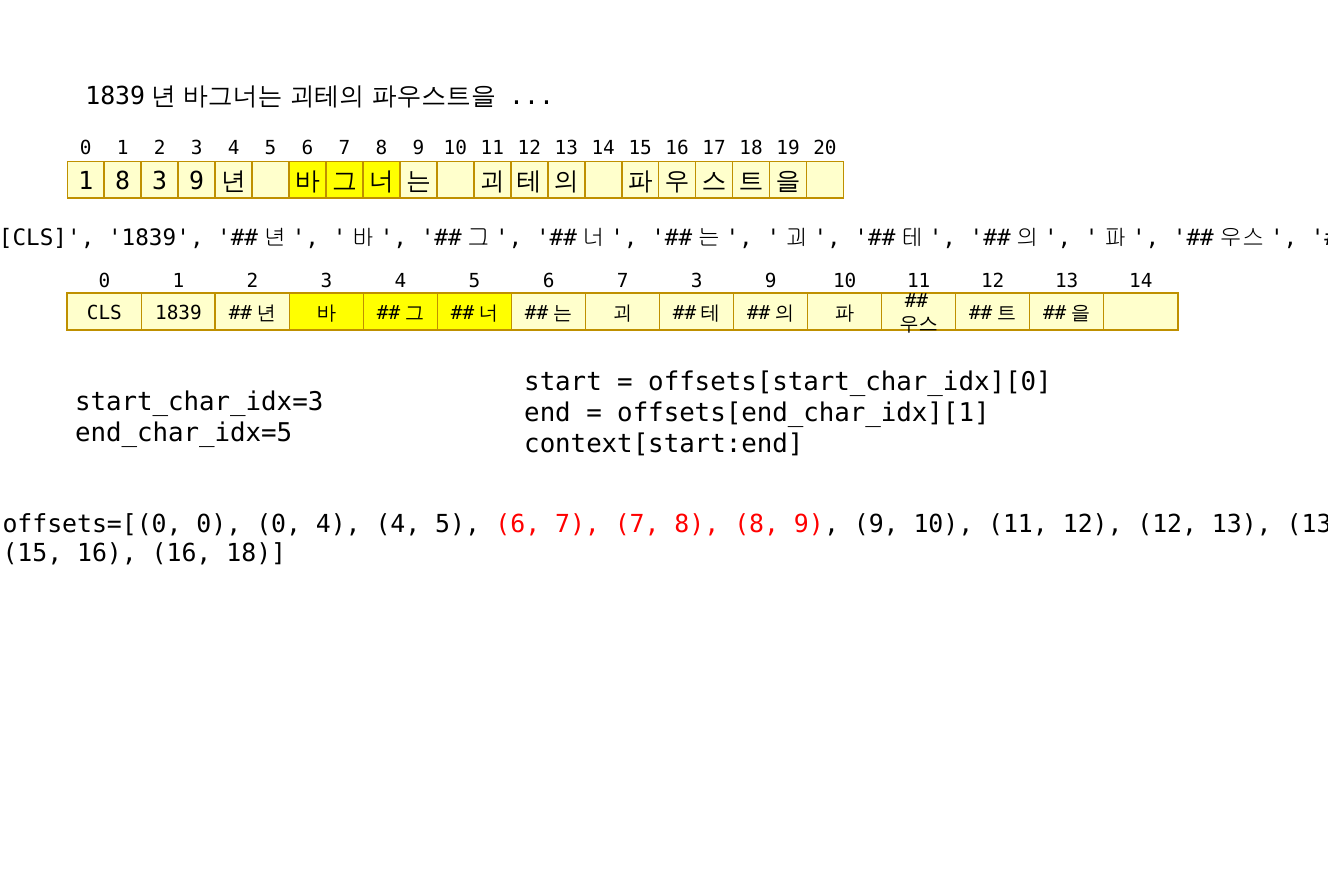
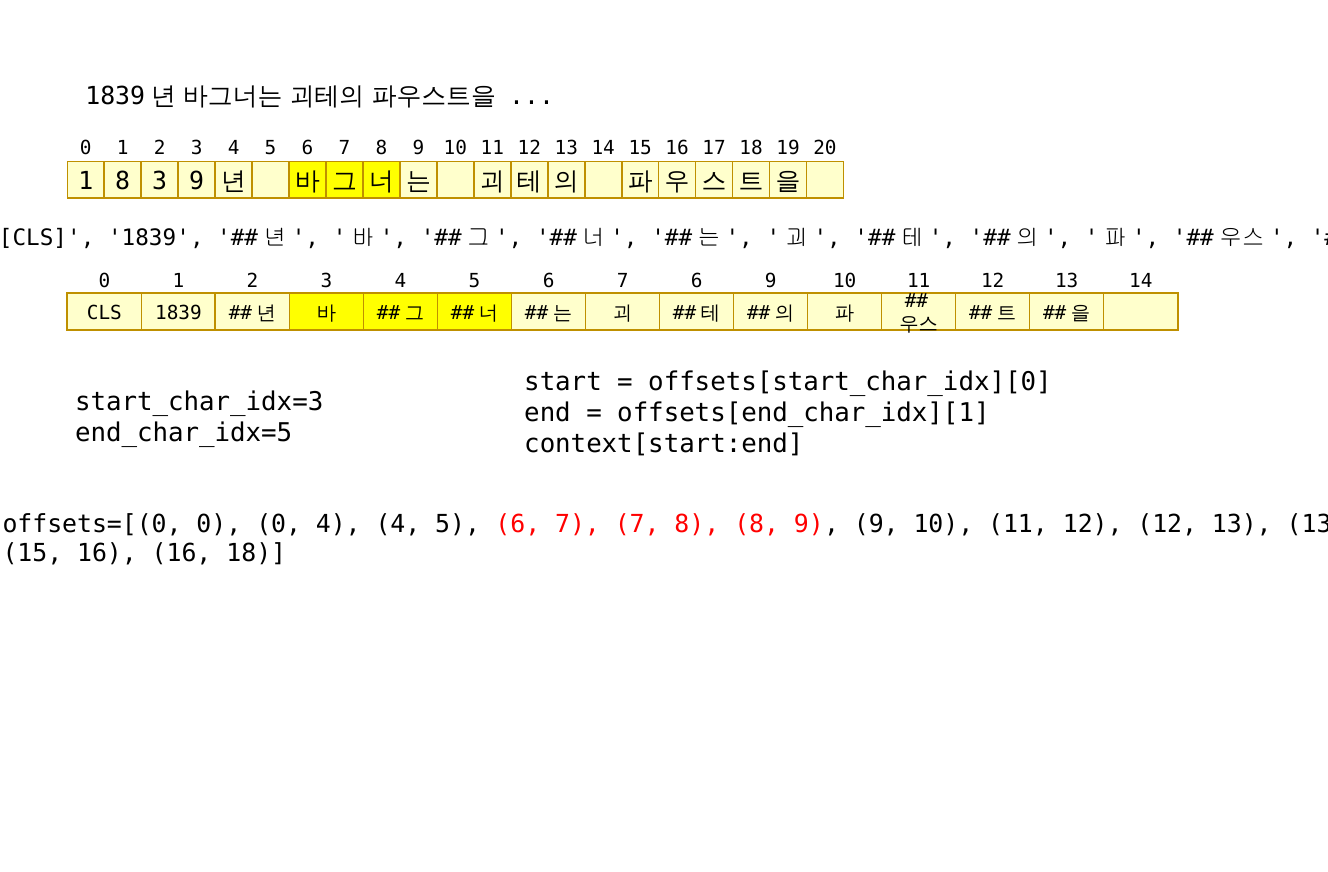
7 3: 3 -> 6
